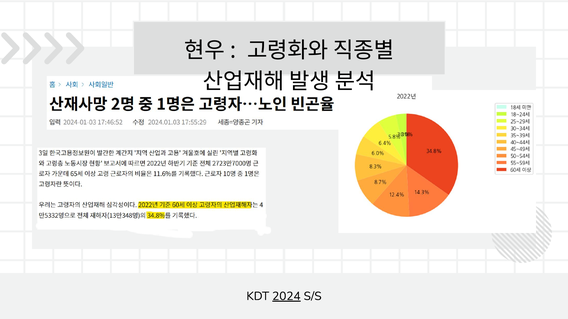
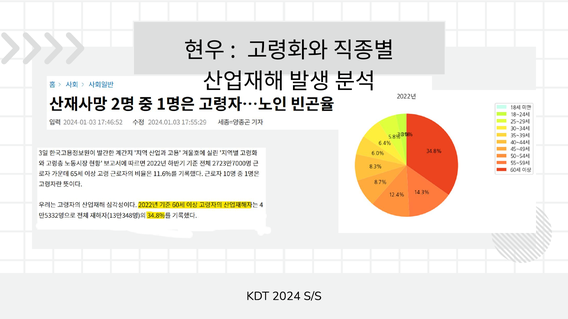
2024 underline: present -> none
